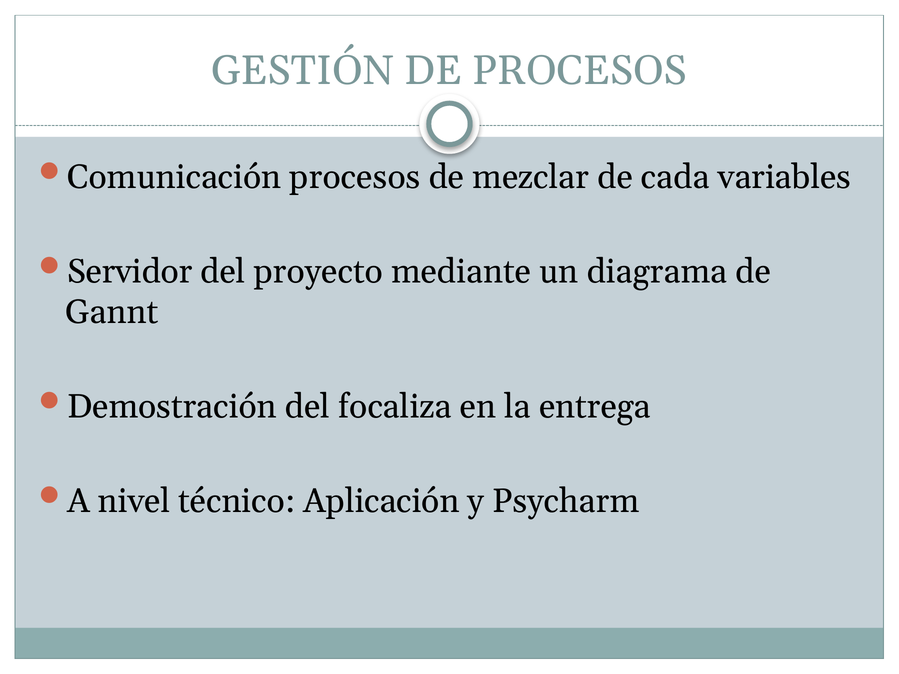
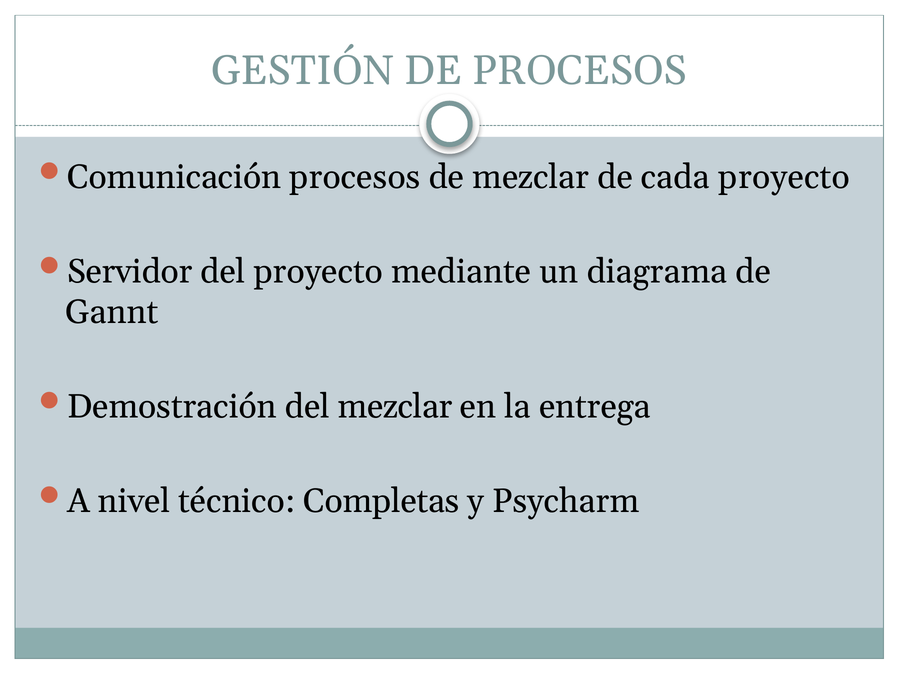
cada variables: variables -> proyecto
del focaliza: focaliza -> mezclar
Aplicación: Aplicación -> Completas
